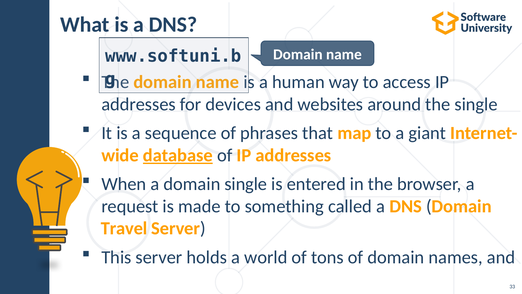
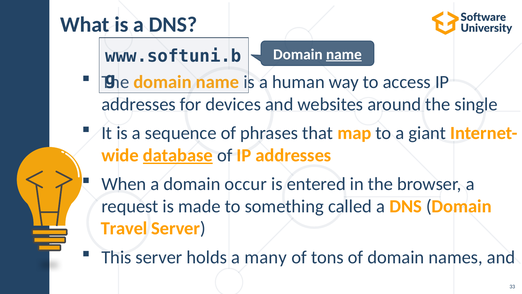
name at (344, 54) underline: none -> present
domain single: single -> occur
world: world -> many
